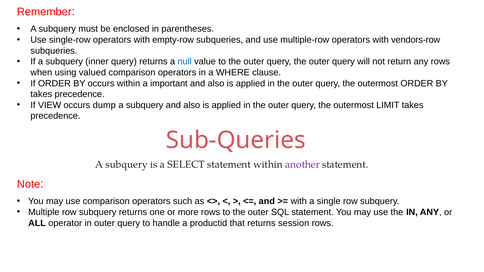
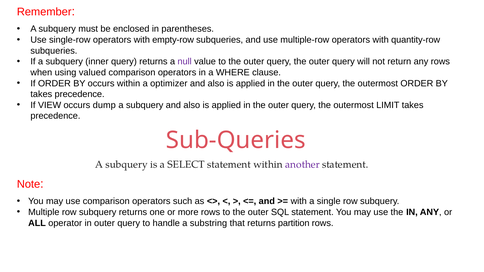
vendors-row: vendors-row -> quantity-row
null colour: blue -> purple
important: important -> optimizer
productid: productid -> substring
session: session -> partition
